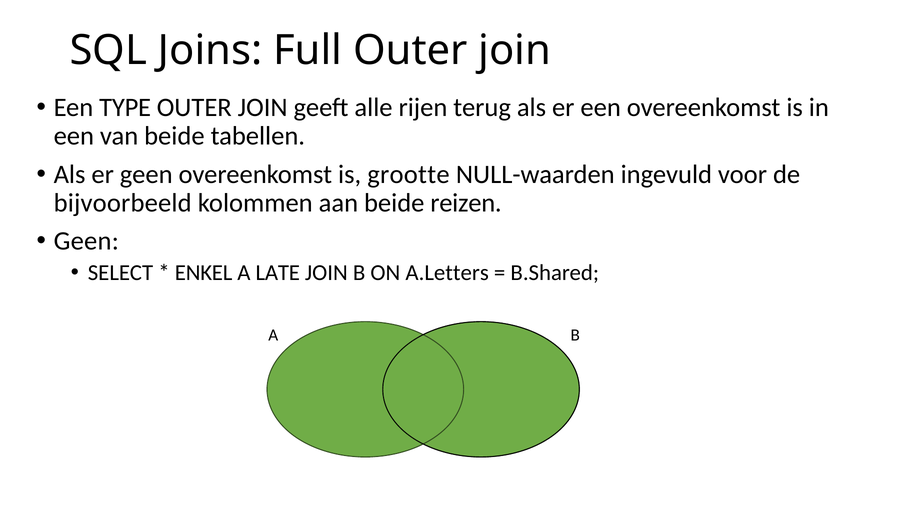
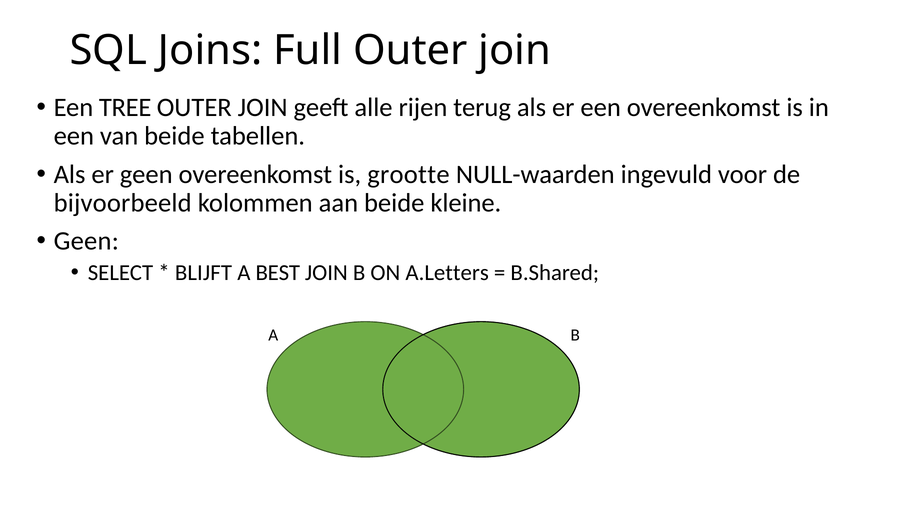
TYPE: TYPE -> TREE
reizen: reizen -> kleine
ENKEL: ENKEL -> BLIJFT
LATE: LATE -> BEST
